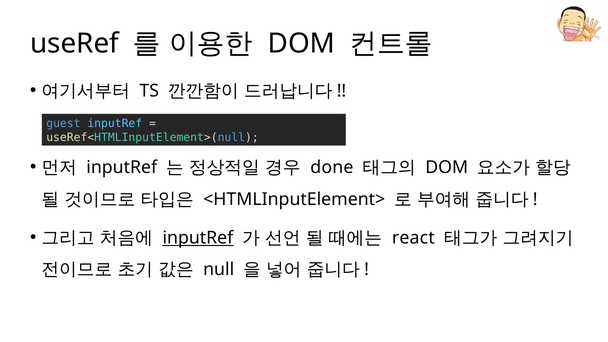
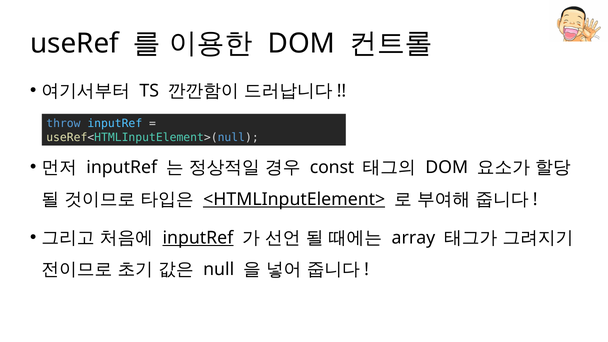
guest: guest -> throw
done: done -> const
<HTMLInputElement> underline: none -> present
react: react -> array
